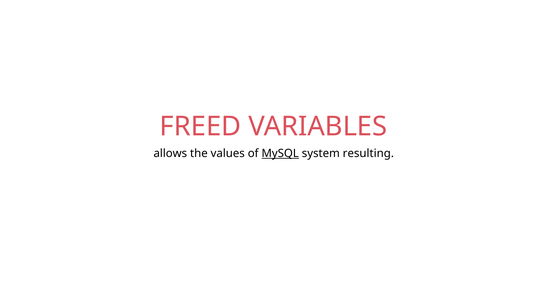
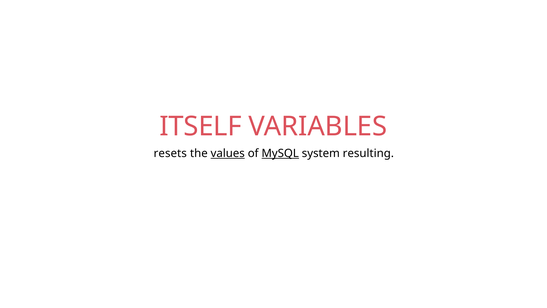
FREED: FREED -> ITSELF
allows: allows -> resets
values underline: none -> present
